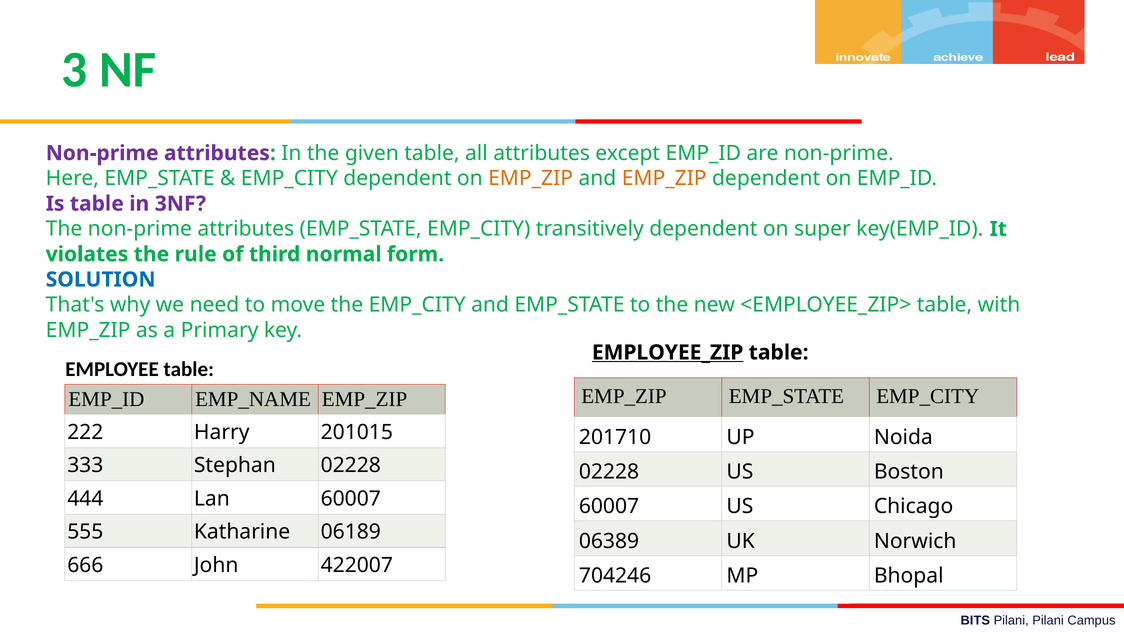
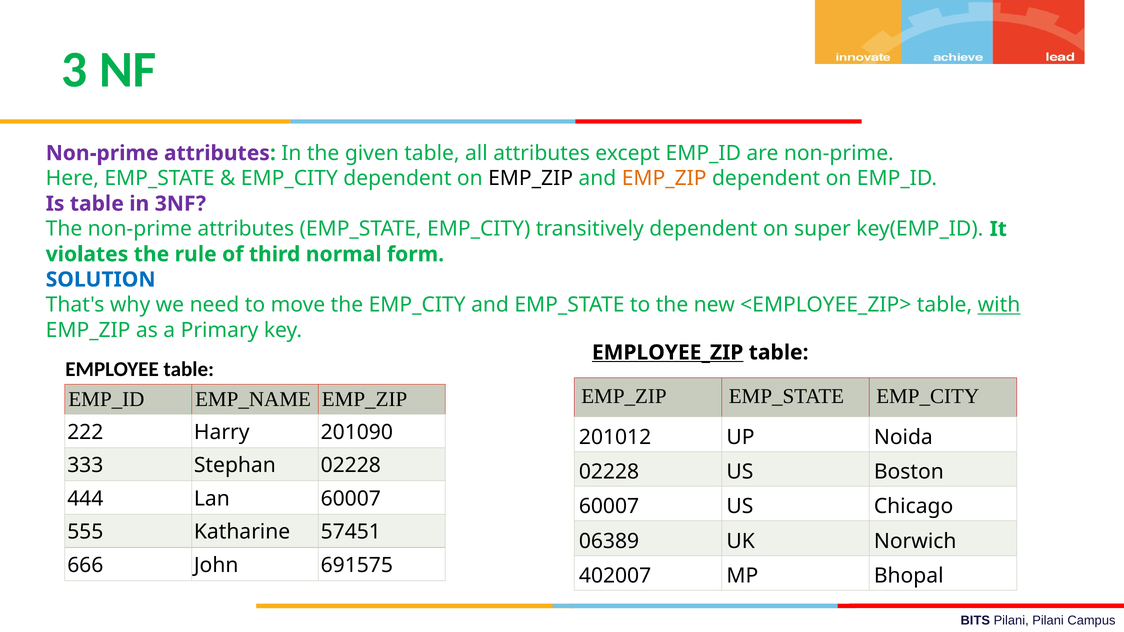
EMP_ZIP at (531, 179) colour: orange -> black
with underline: none -> present
201015: 201015 -> 201090
201710: 201710 -> 201012
06189: 06189 -> 57451
422007: 422007 -> 691575
704246: 704246 -> 402007
